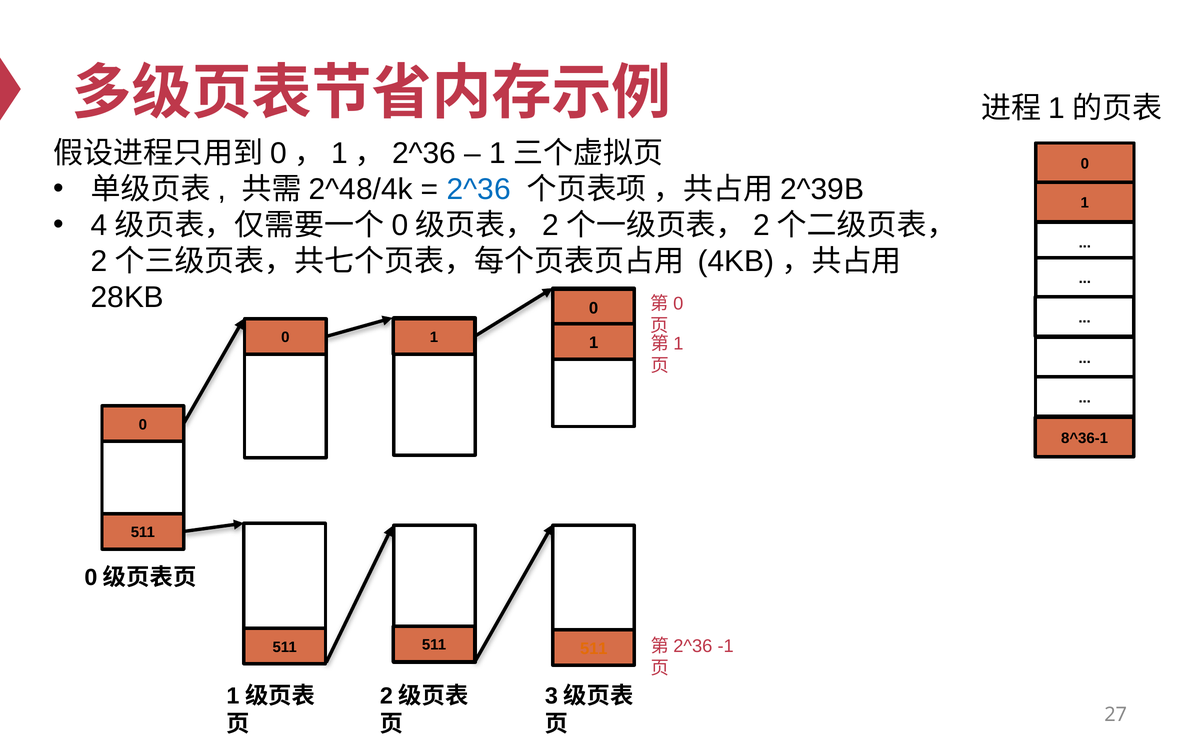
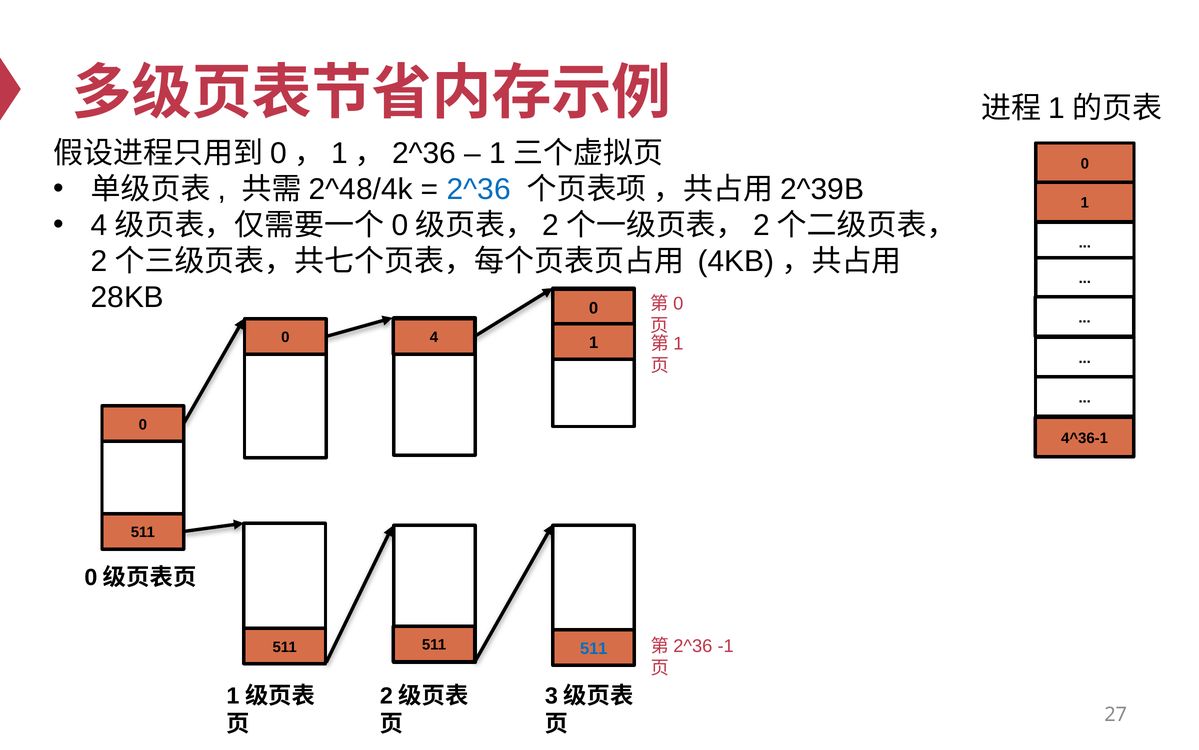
0 1: 1 -> 4
8^36-1: 8^36-1 -> 4^36-1
511 at (594, 648) colour: orange -> blue
